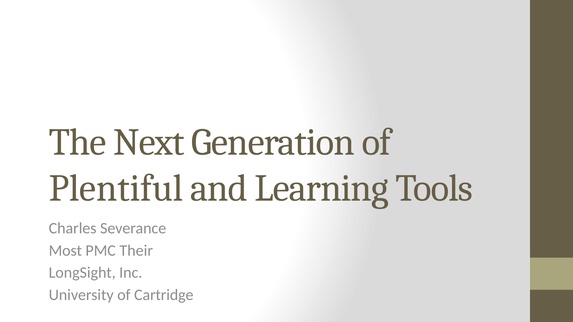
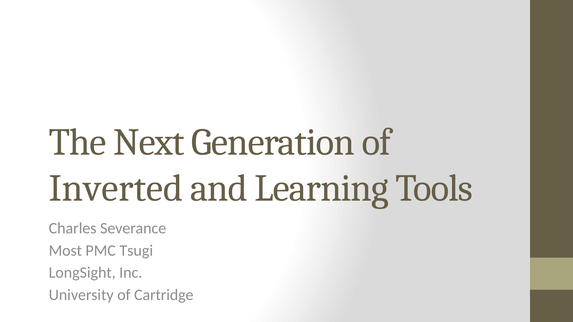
Plentiful: Plentiful -> Inverted
Their: Their -> Tsugi
